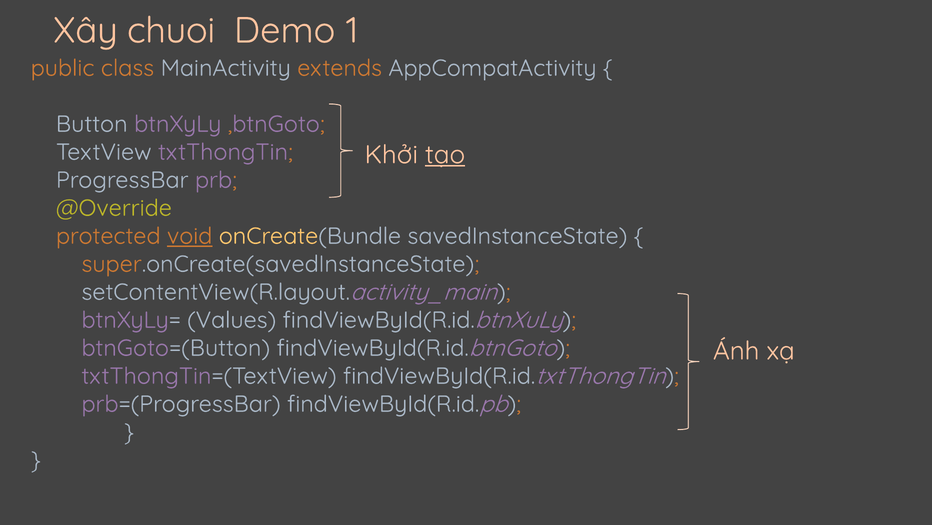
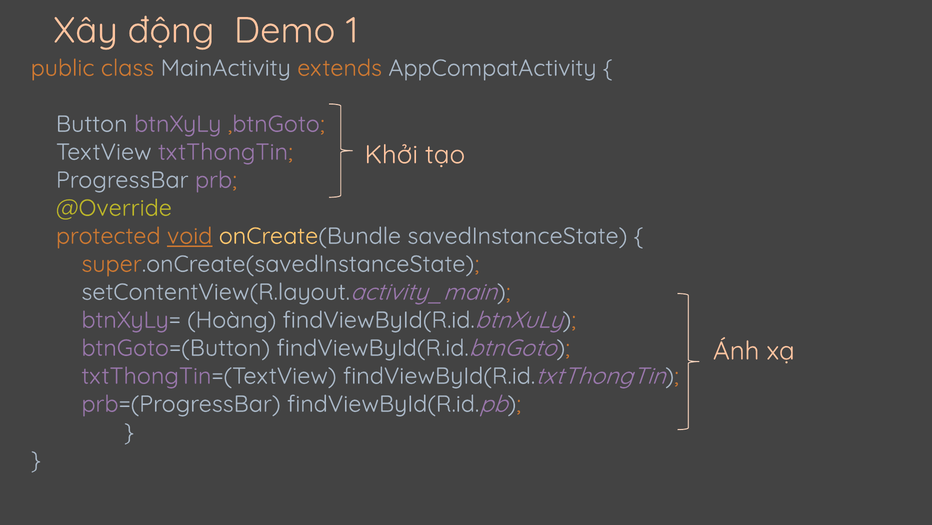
chuoi: chuoi -> động
tạo underline: present -> none
Values: Values -> Hoàng
